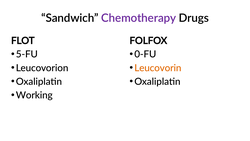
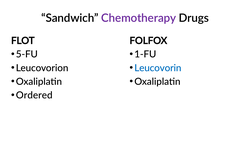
0-FU: 0-FU -> 1-FU
Leucovorin colour: orange -> blue
Working: Working -> Ordered
